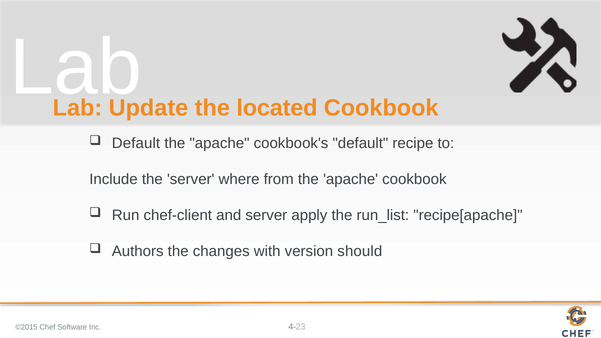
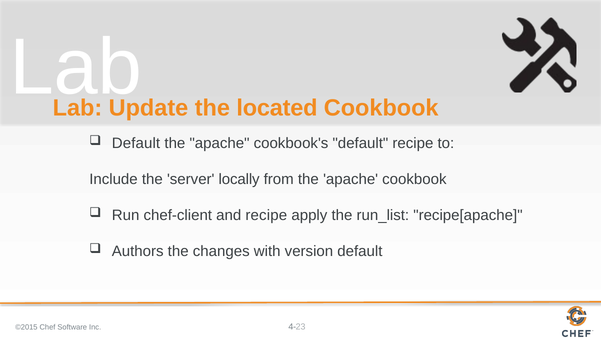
where: where -> locally
and server: server -> recipe
version should: should -> default
